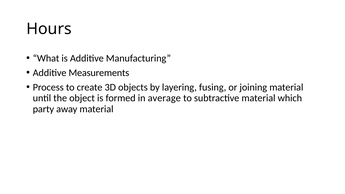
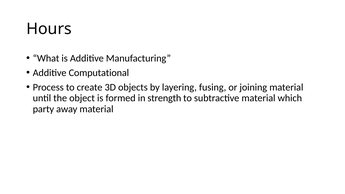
Measurements: Measurements -> Computational
average: average -> strength
